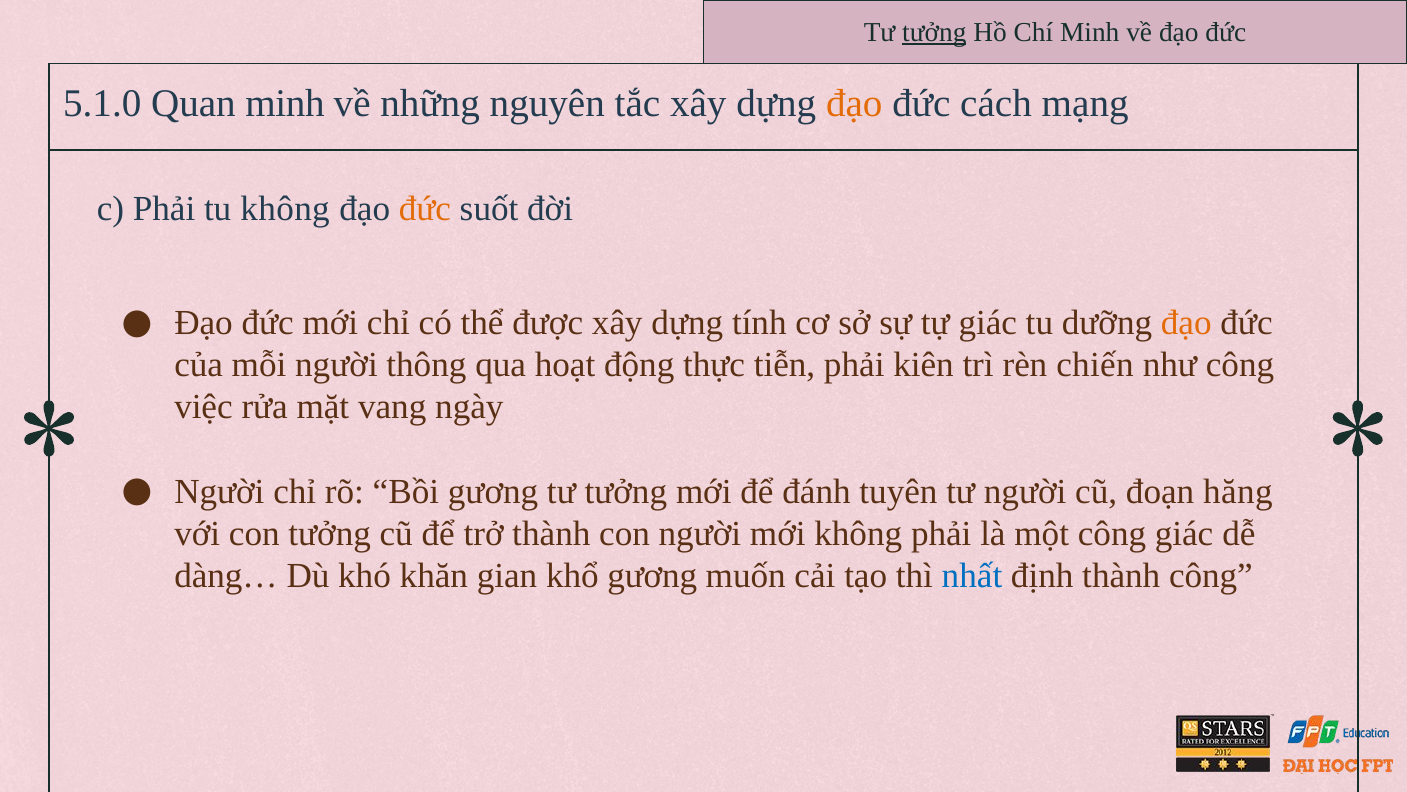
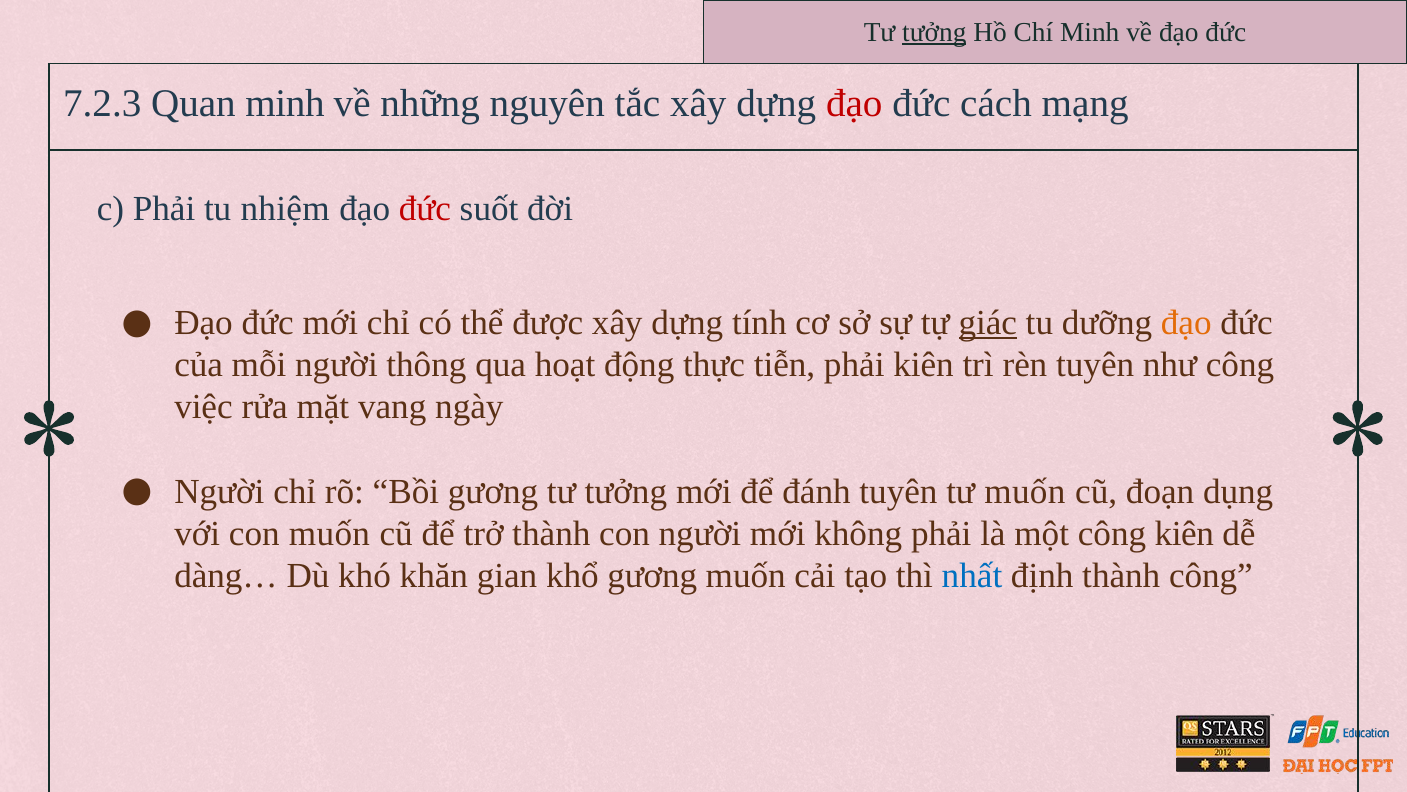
5.1.0: 5.1.0 -> 7.2.3
đạo at (854, 104) colour: orange -> red
tu không: không -> nhiệm
đức at (425, 209) colour: orange -> red
giác at (988, 322) underline: none -> present
rèn chiến: chiến -> tuyên
tư người: người -> muốn
hăng: hăng -> dụng
con tưởng: tưởng -> muốn
công giác: giác -> kiên
